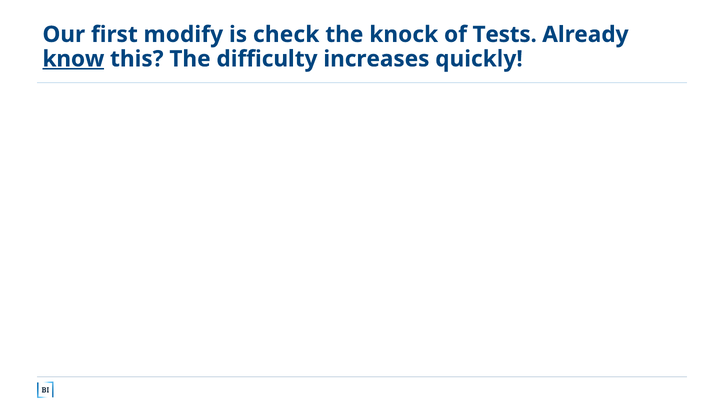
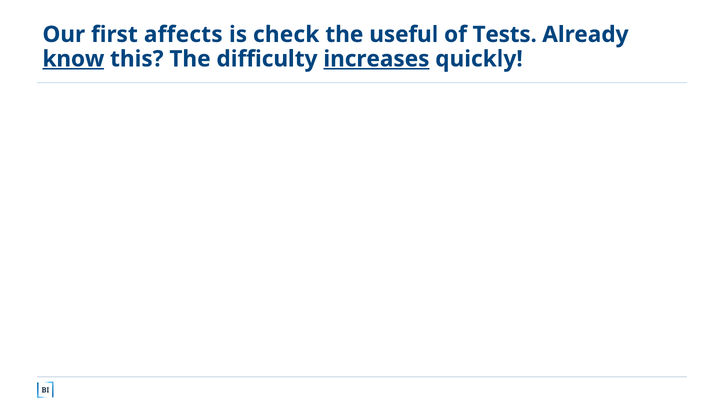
modify: modify -> affects
knock: knock -> useful
increases underline: none -> present
